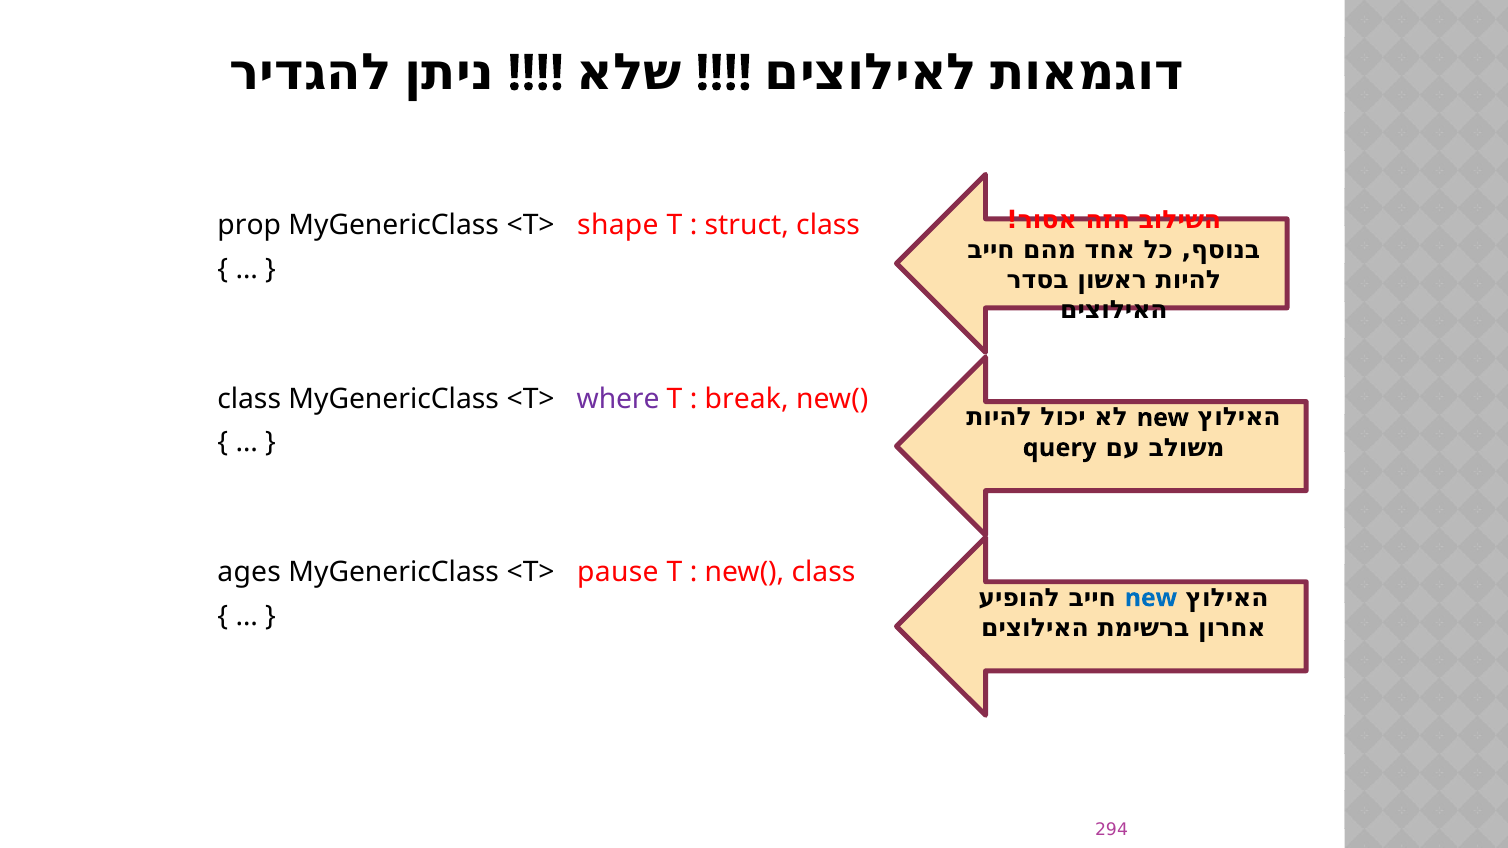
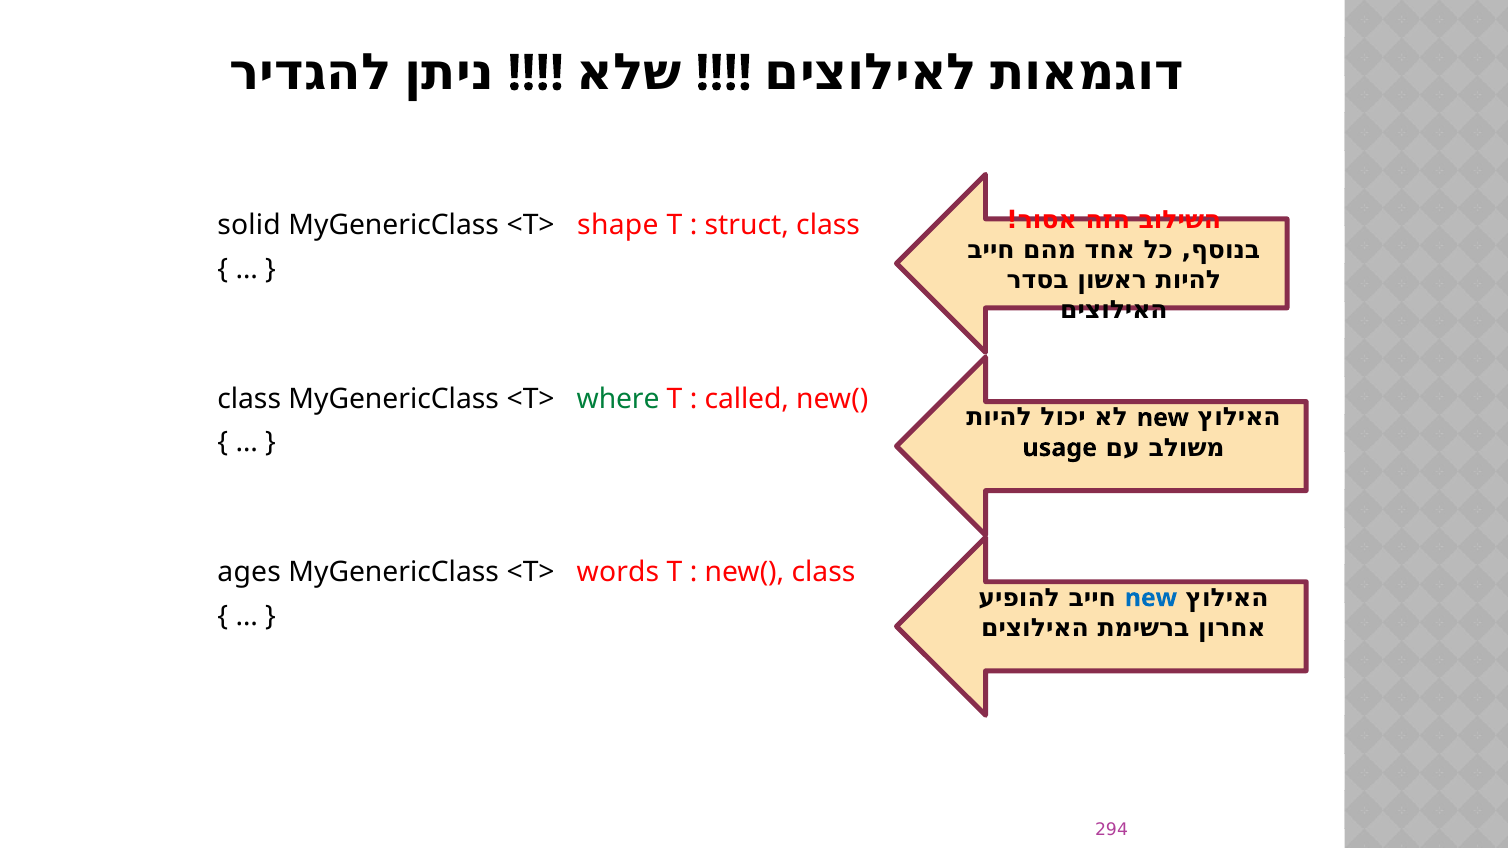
prop: prop -> solid
where colour: purple -> green
break: break -> called
query: query -> usage
pause: pause -> words
